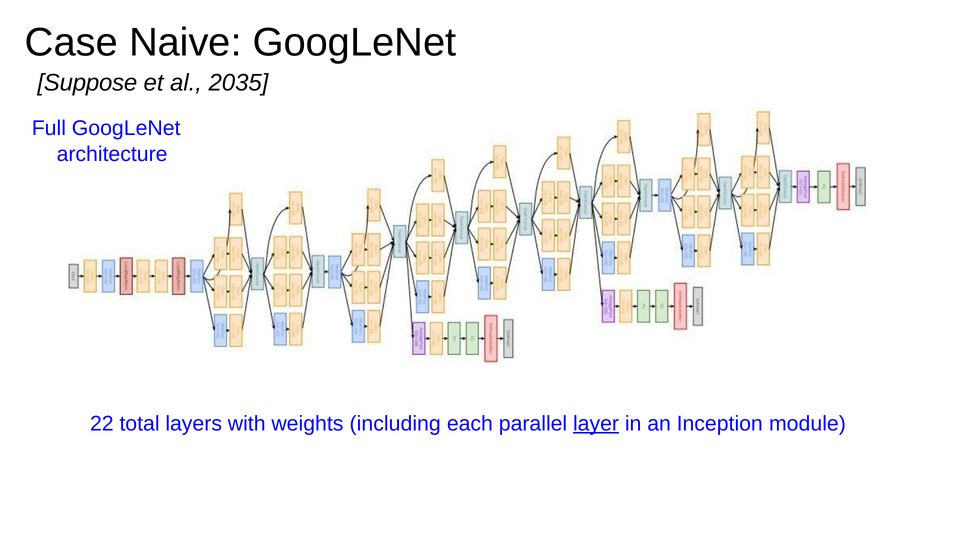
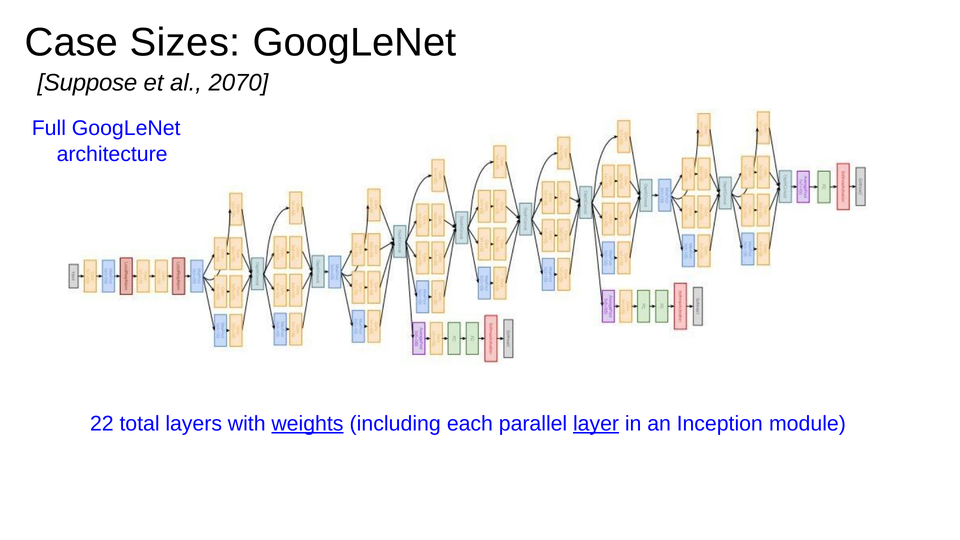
Naive: Naive -> Sizes
2035: 2035 -> 2070
weights underline: none -> present
